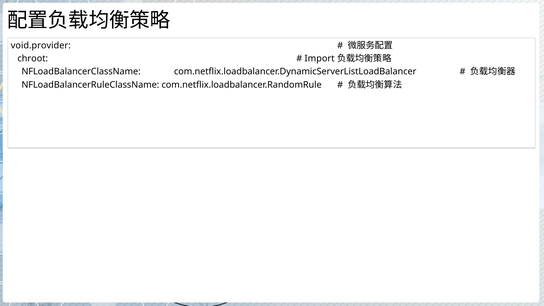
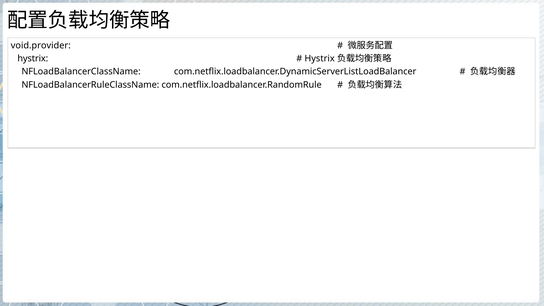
chroot at (33, 58): chroot -> hystrix
Import at (320, 58): Import -> Hystrix
